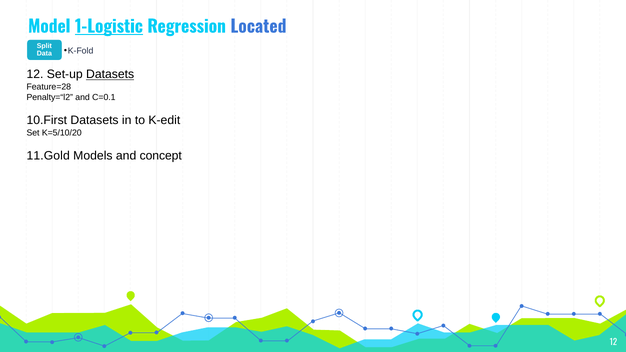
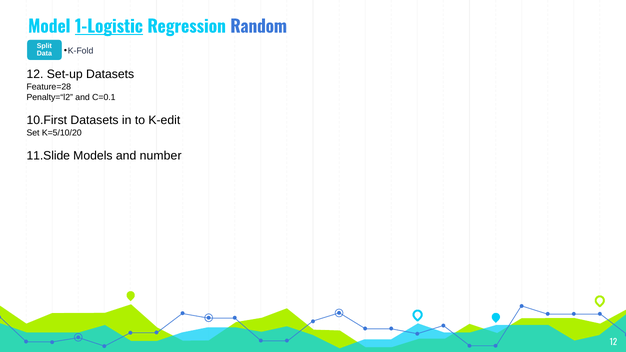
Located: Located -> Random
Datasets at (110, 74) underline: present -> none
11.Gold: 11.Gold -> 11.Slide
concept: concept -> number
